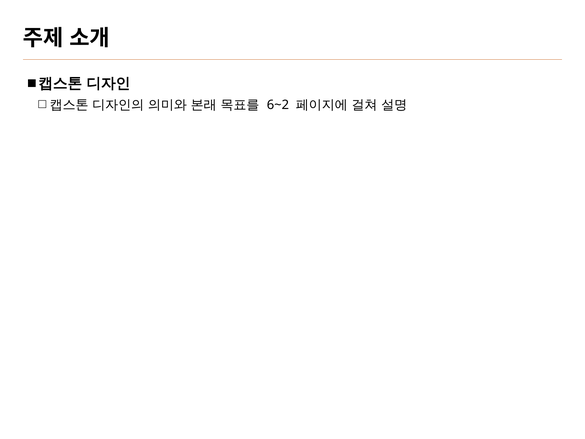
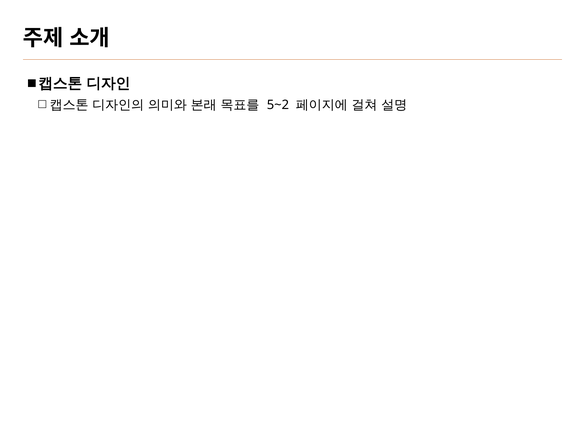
6~2: 6~2 -> 5~2
